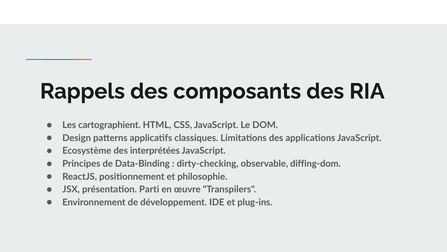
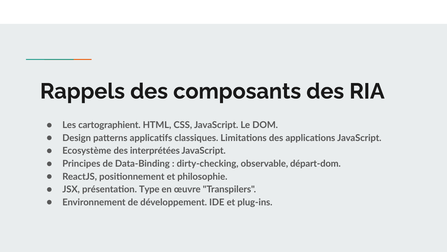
diffing-dom: diffing-dom -> départ-dom
Parti: Parti -> Type
